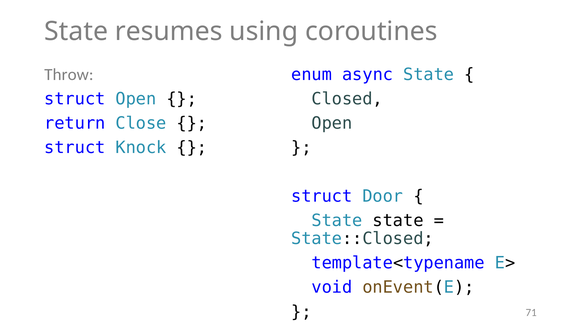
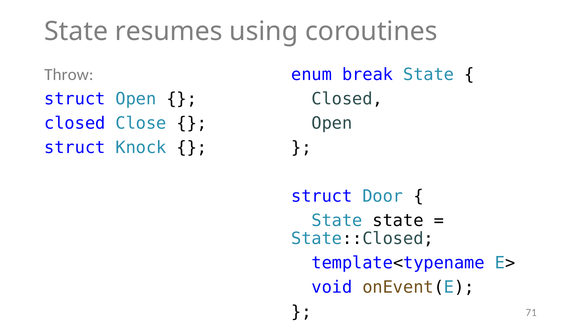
async: async -> break
return at (75, 123): return -> closed
